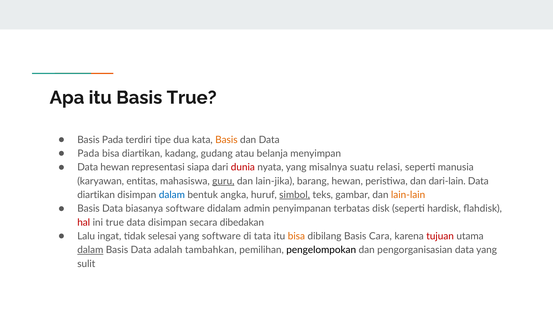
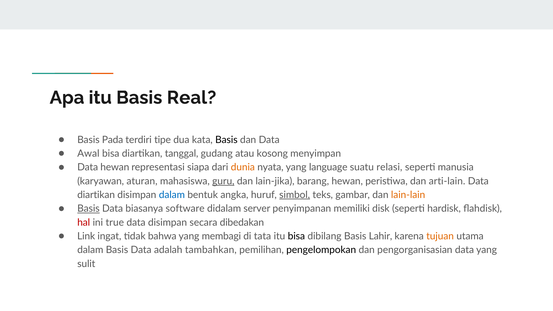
Basis True: True -> Real
Basis at (226, 140) colour: orange -> black
Pada at (88, 154): Pada -> Awal
kadang: kadang -> tanggal
belanja: belanja -> kosong
dunia colour: red -> orange
misalnya: misalnya -> language
entitas: entitas -> aturan
dari-lain: dari-lain -> arti-lain
Basis at (88, 209) underline: none -> present
admin: admin -> server
terbatas: terbatas -> memiliki
Lalu: Lalu -> Link
selesai: selesai -> bahwa
yang software: software -> membagi
bisa at (296, 236) colour: orange -> black
Cara: Cara -> Lahir
tujuan colour: red -> orange
dalam at (90, 250) underline: present -> none
